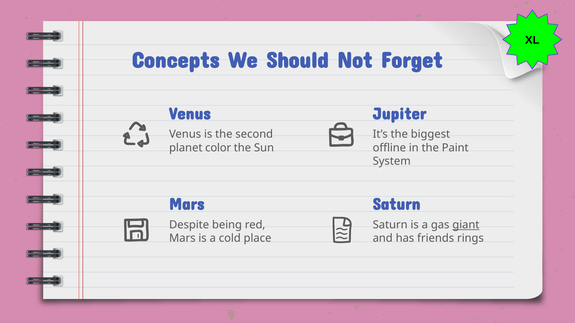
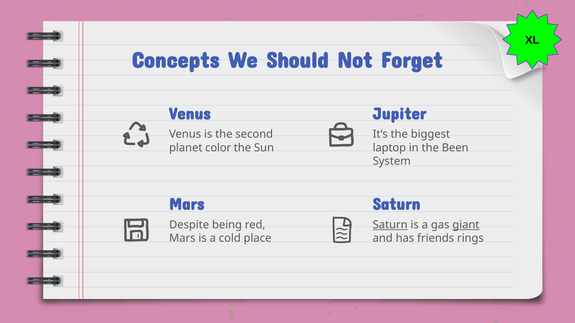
offline: offline -> laptop
Paint: Paint -> Been
Saturn at (390, 225) underline: none -> present
